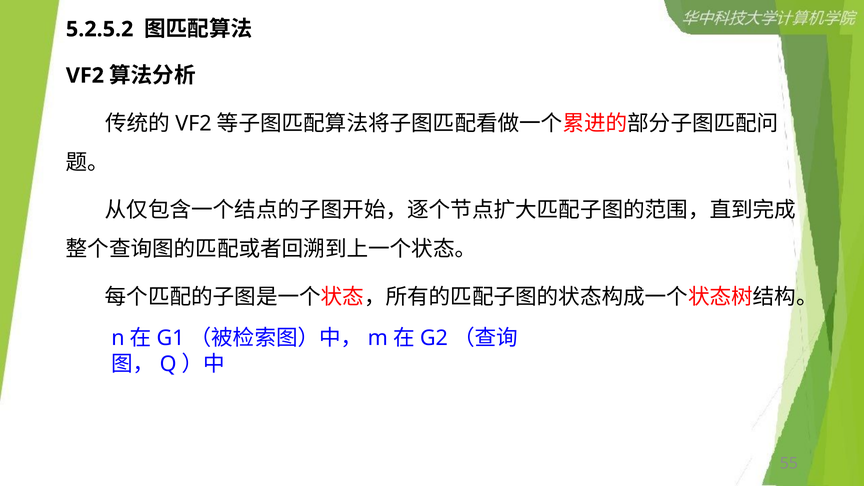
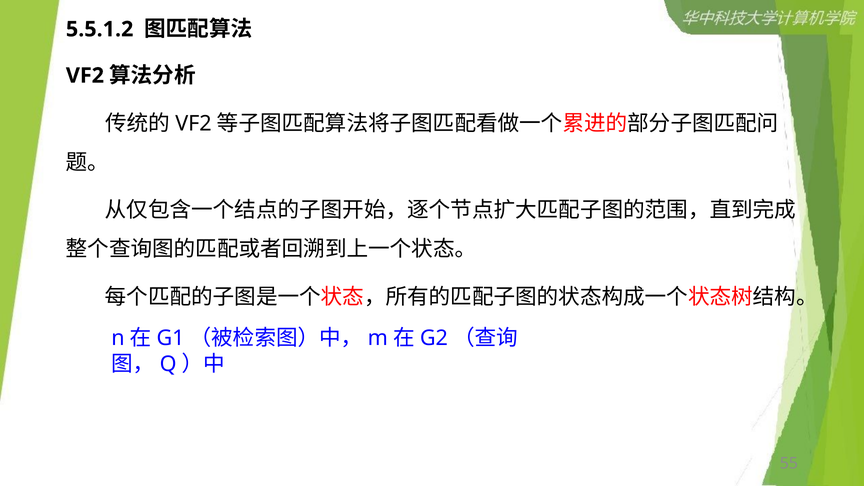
5.2.5.2: 5.2.5.2 -> 5.5.1.2
